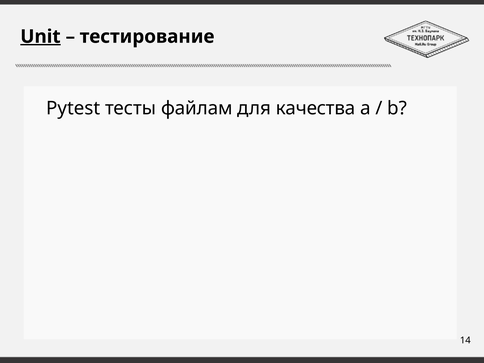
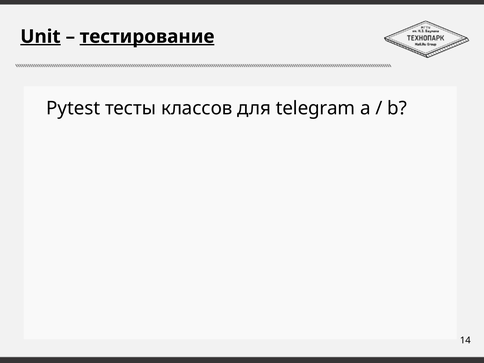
тестирование underline: none -> present
файлам: файлам -> классов
качества: качества -> telegram
